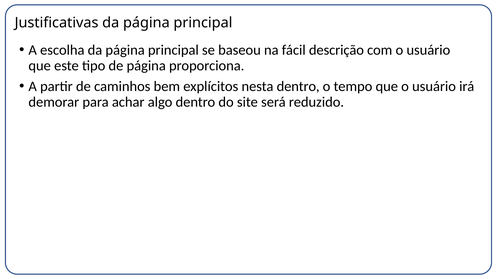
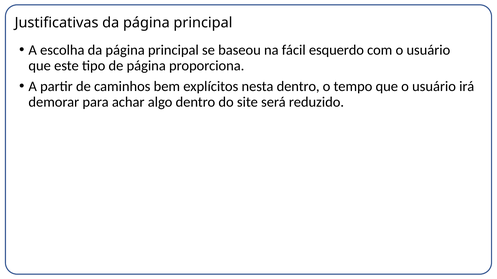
descrição: descrição -> esquerdo
